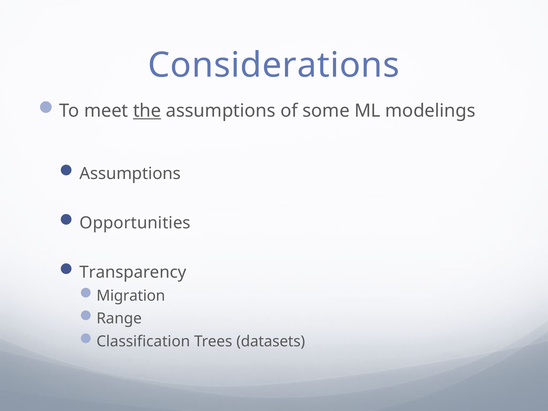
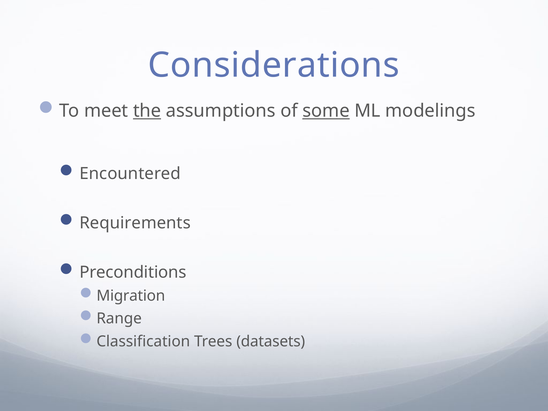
some underline: none -> present
Assumptions at (130, 174): Assumptions -> Encountered
Opportunities: Opportunities -> Requirements
Transparency: Transparency -> Preconditions
